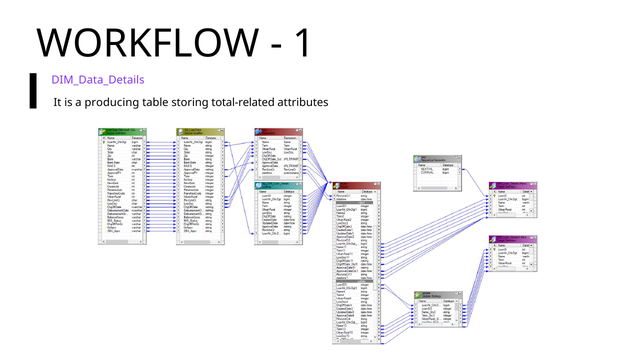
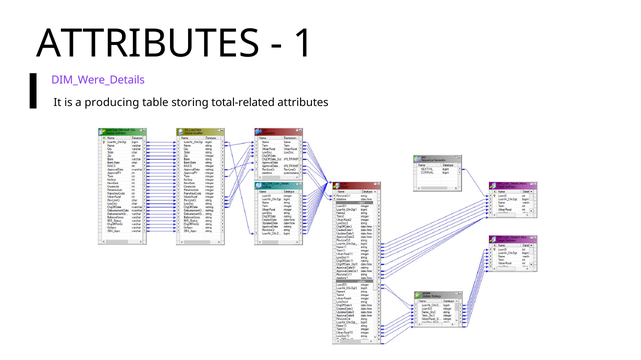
WORKFLOW at (148, 44): WORKFLOW -> ATTRIBUTES
DIM_Data_Details: DIM_Data_Details -> DIM_Were_Details
